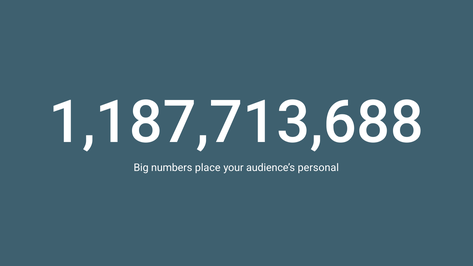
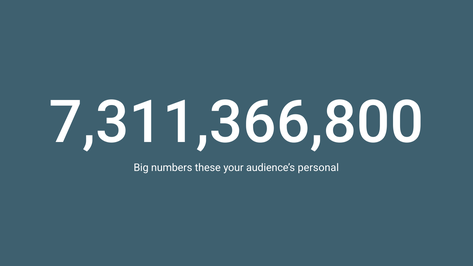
1,187,713,688: 1,187,713,688 -> 7,311,366,800
place: place -> these
